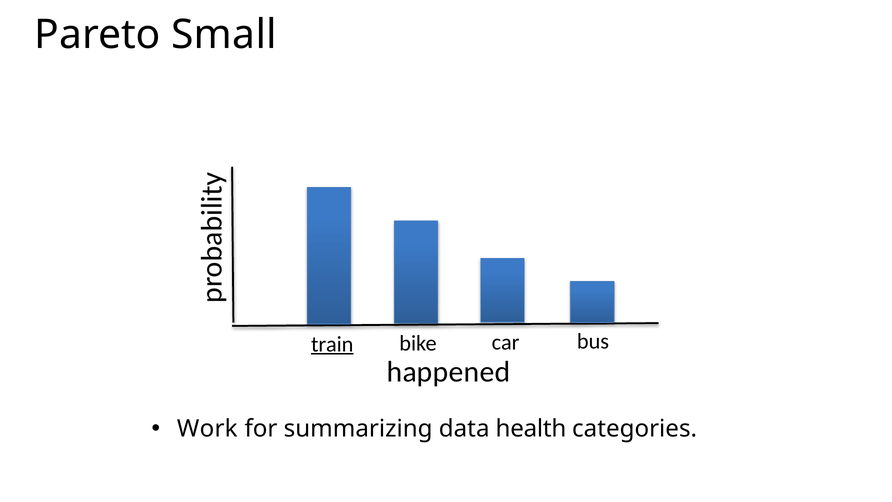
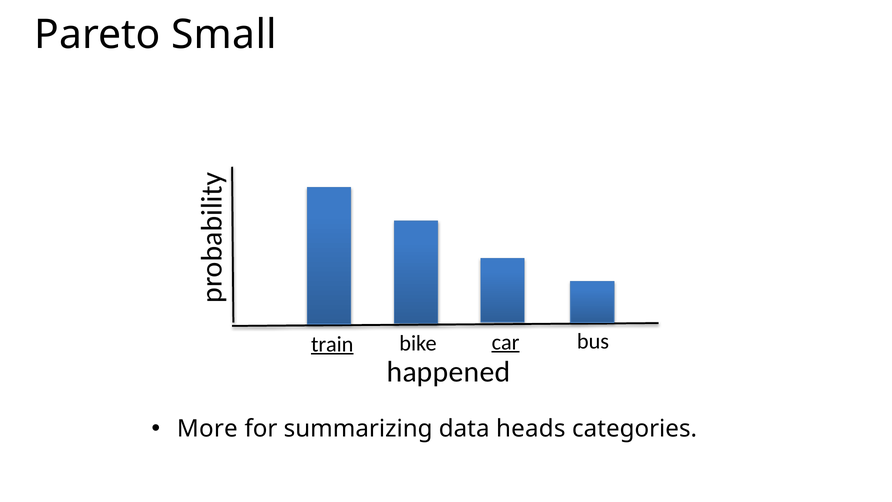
car underline: none -> present
Work: Work -> More
health: health -> heads
